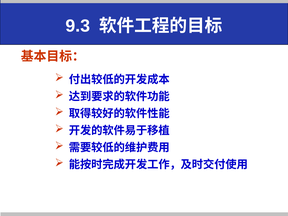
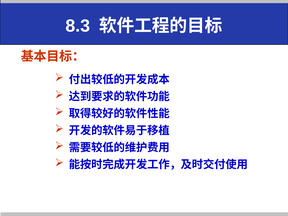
9.3: 9.3 -> 8.3
